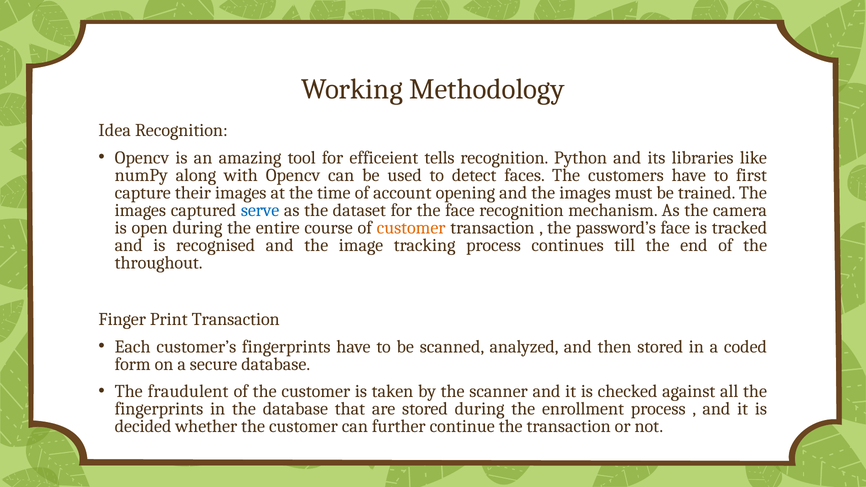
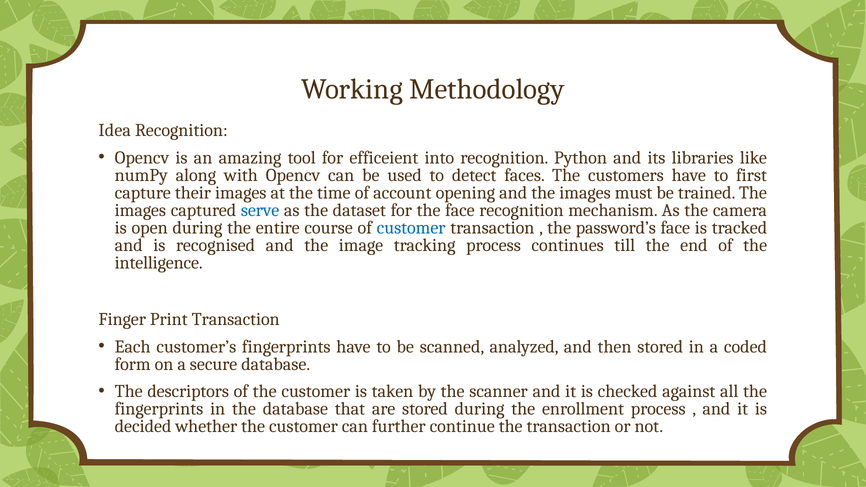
tells: tells -> into
customer at (411, 228) colour: orange -> blue
throughout: throughout -> intelligence
fraudulent: fraudulent -> descriptors
